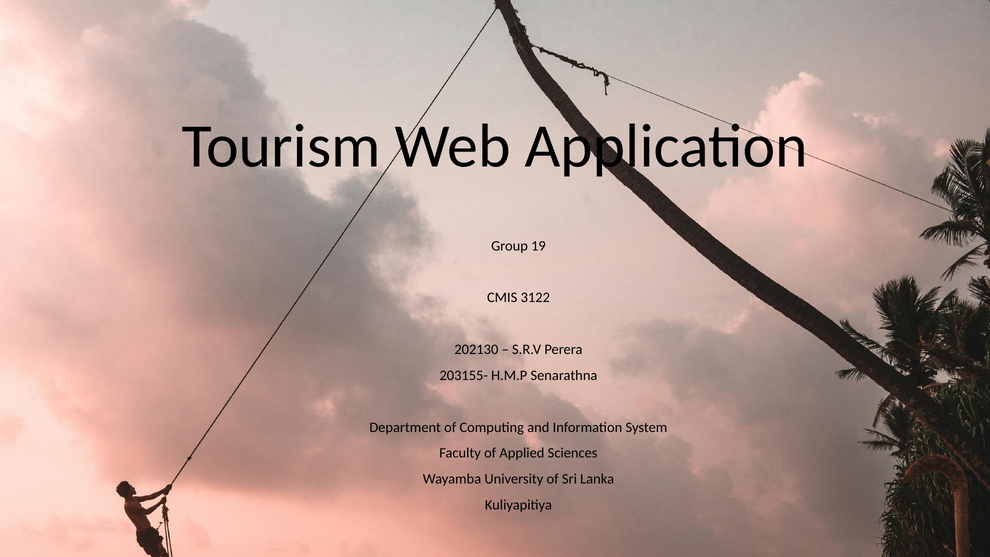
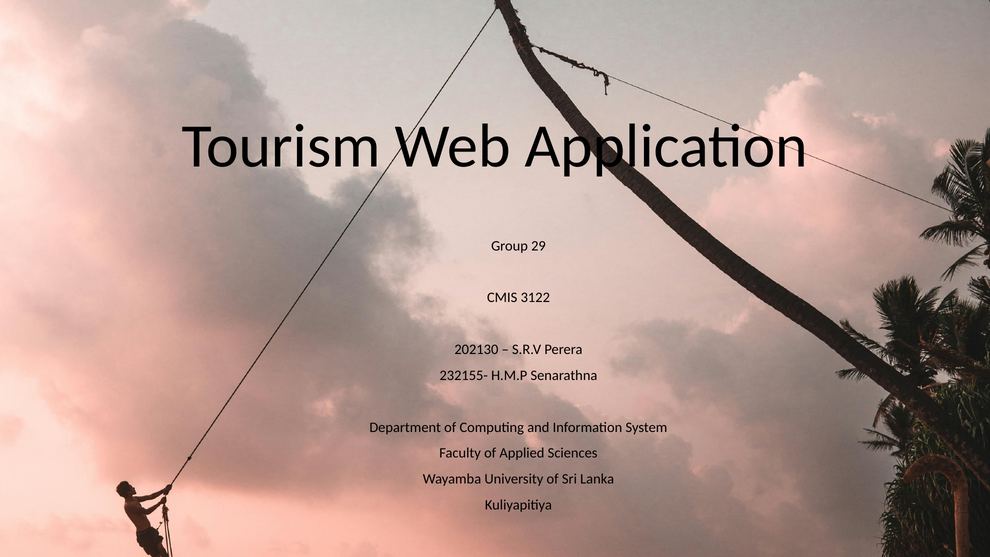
19: 19 -> 29
203155-: 203155- -> 232155-
